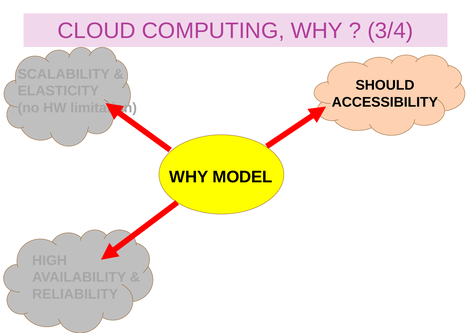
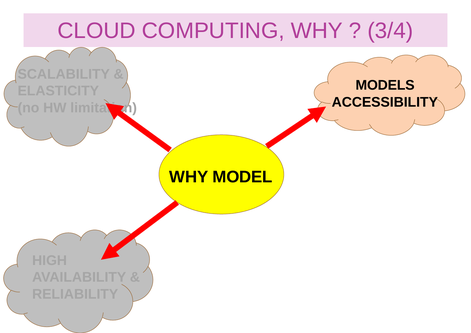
SHOULD: SHOULD -> MODELS
